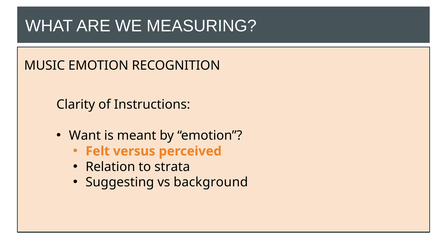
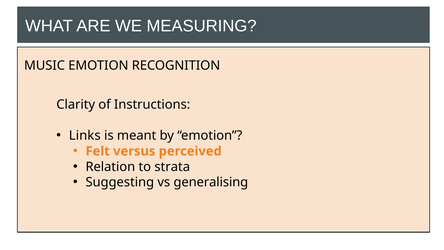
Want: Want -> Links
background: background -> generalising
